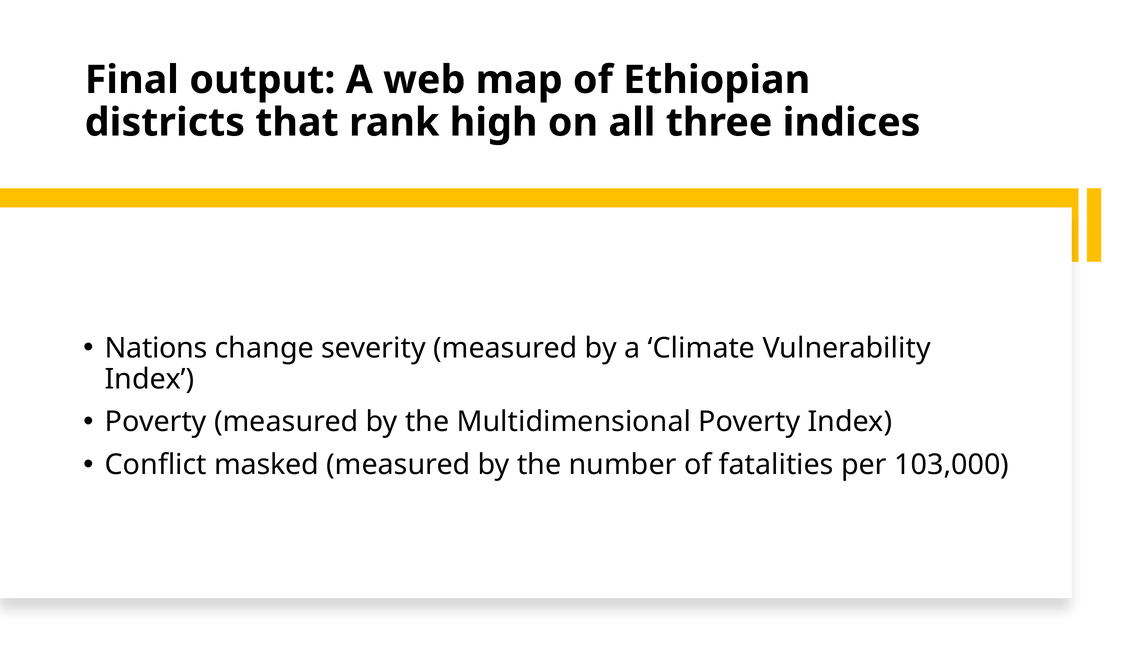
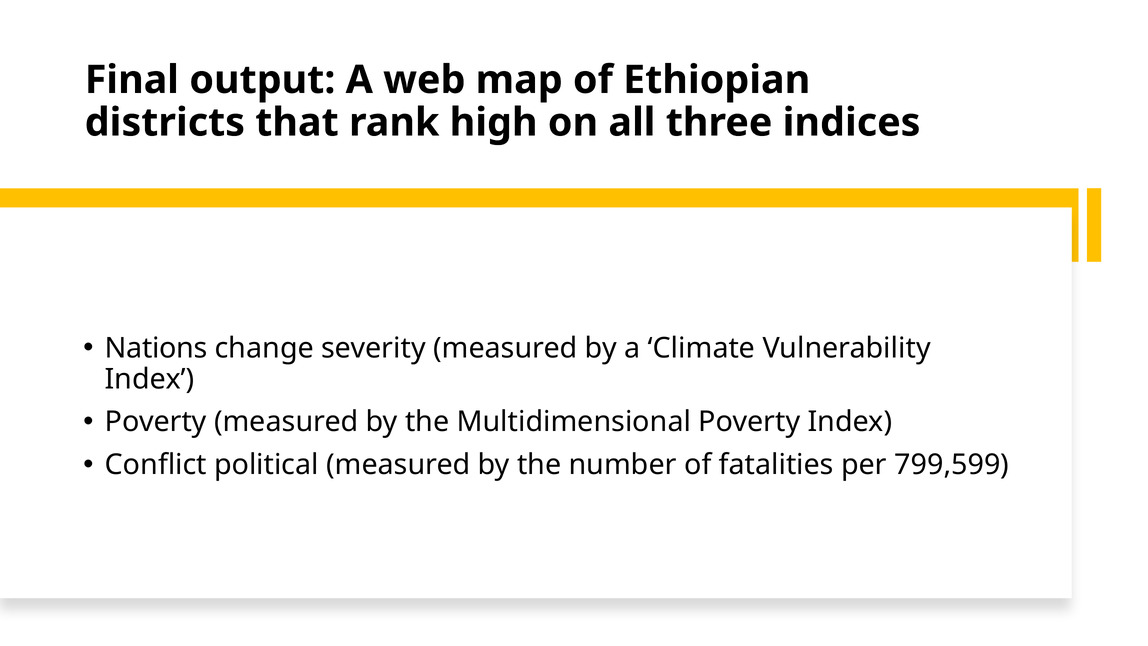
masked: masked -> political
103,000: 103,000 -> 799,599
